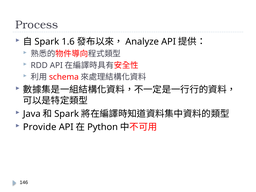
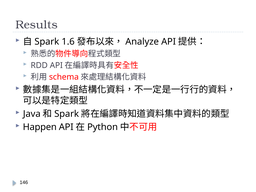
Process: Process -> Results
Provide: Provide -> Happen
